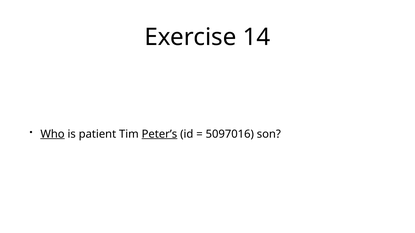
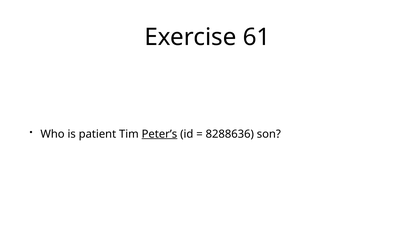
14: 14 -> 61
Who underline: present -> none
5097016: 5097016 -> 8288636
